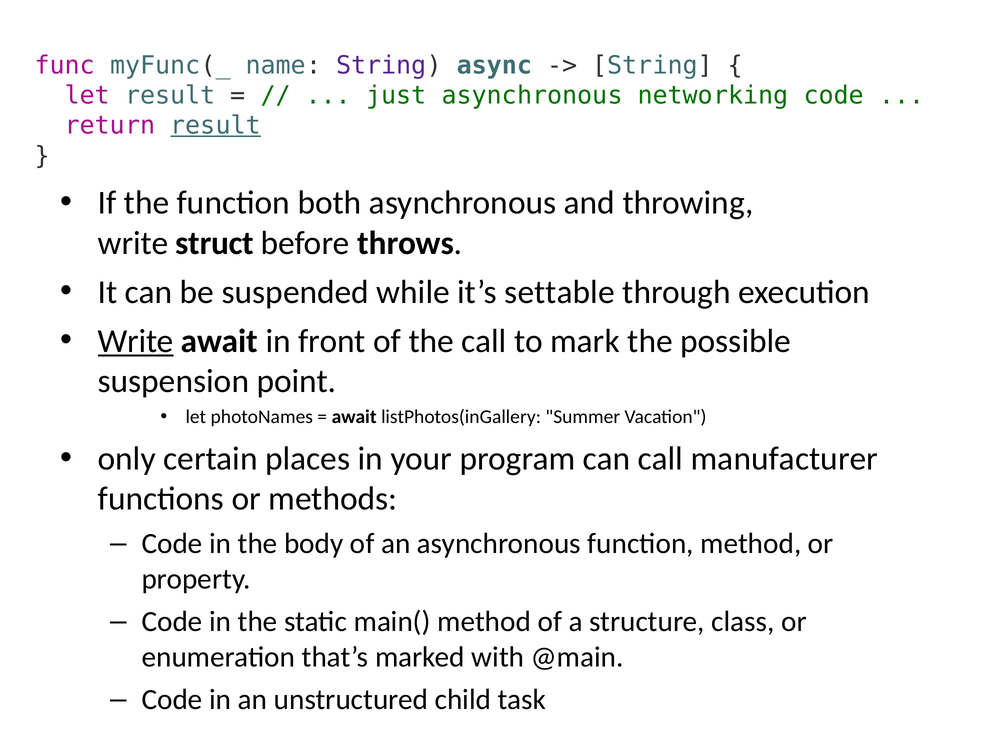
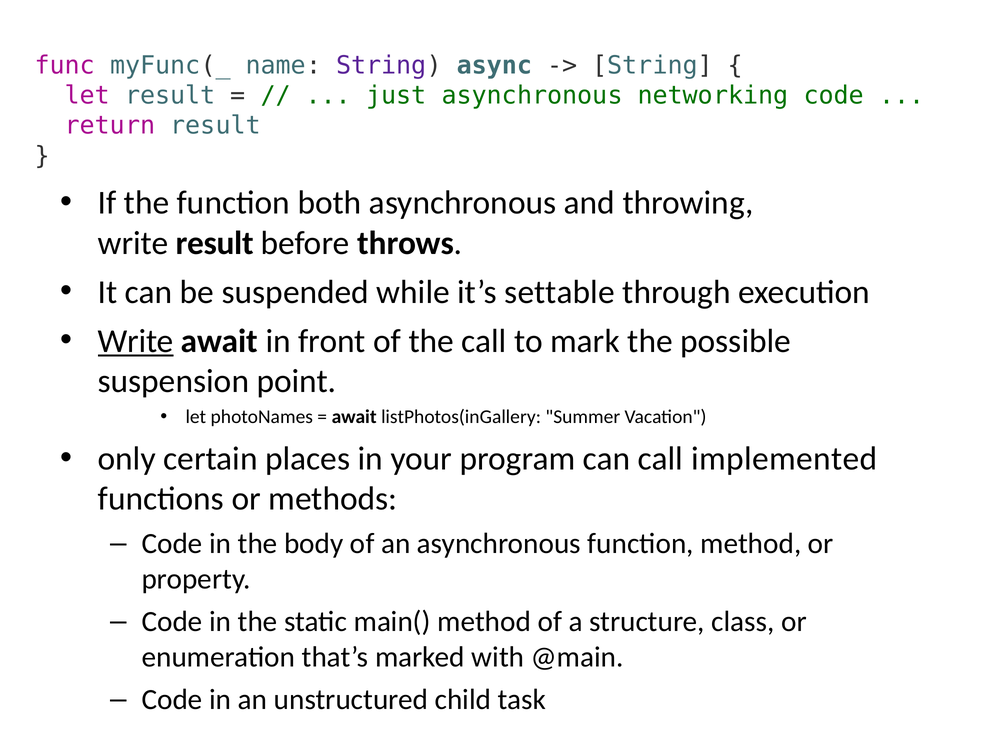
result at (216, 126) underline: present -> none
write struct: struct -> result
manufacturer: manufacturer -> implemented
